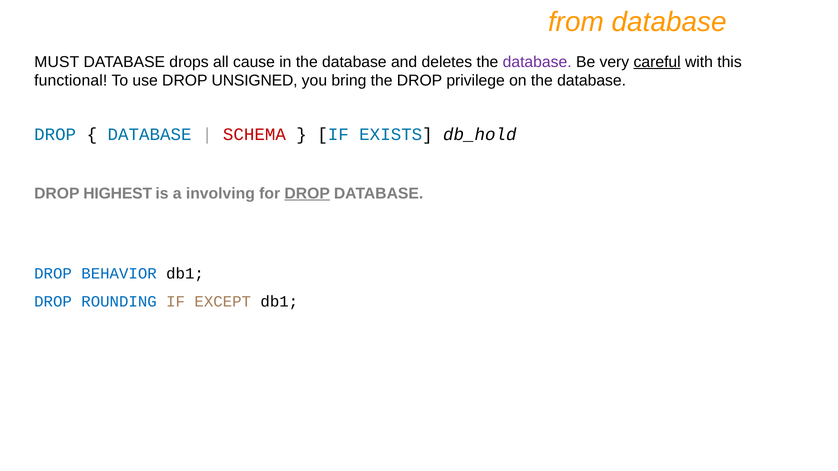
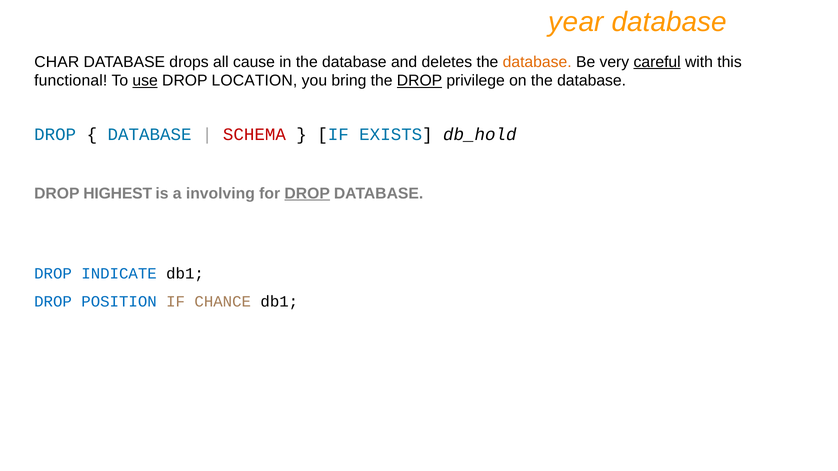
from: from -> year
MUST: MUST -> CHAR
database at (537, 62) colour: purple -> orange
use underline: none -> present
UNSIGNED: UNSIGNED -> LOCATION
DROP at (420, 81) underline: none -> present
BEHAVIOR: BEHAVIOR -> INDICATE
ROUNDING: ROUNDING -> POSITION
EXCEPT: EXCEPT -> CHANCE
